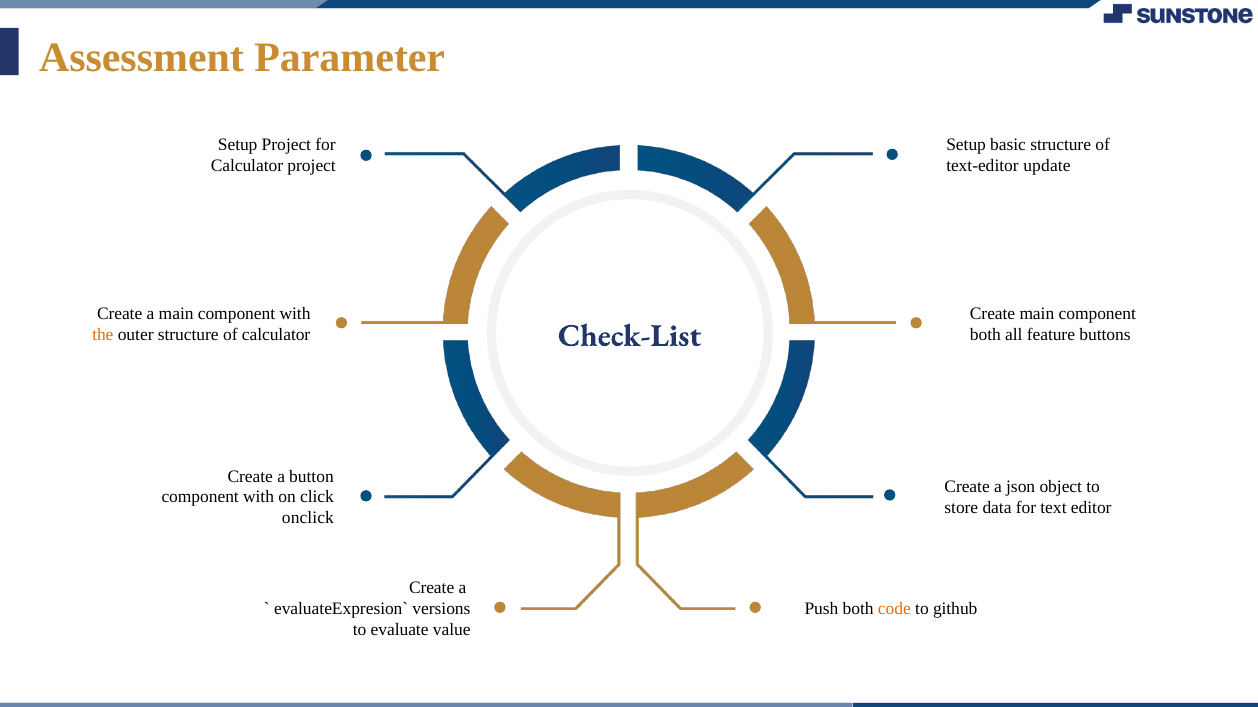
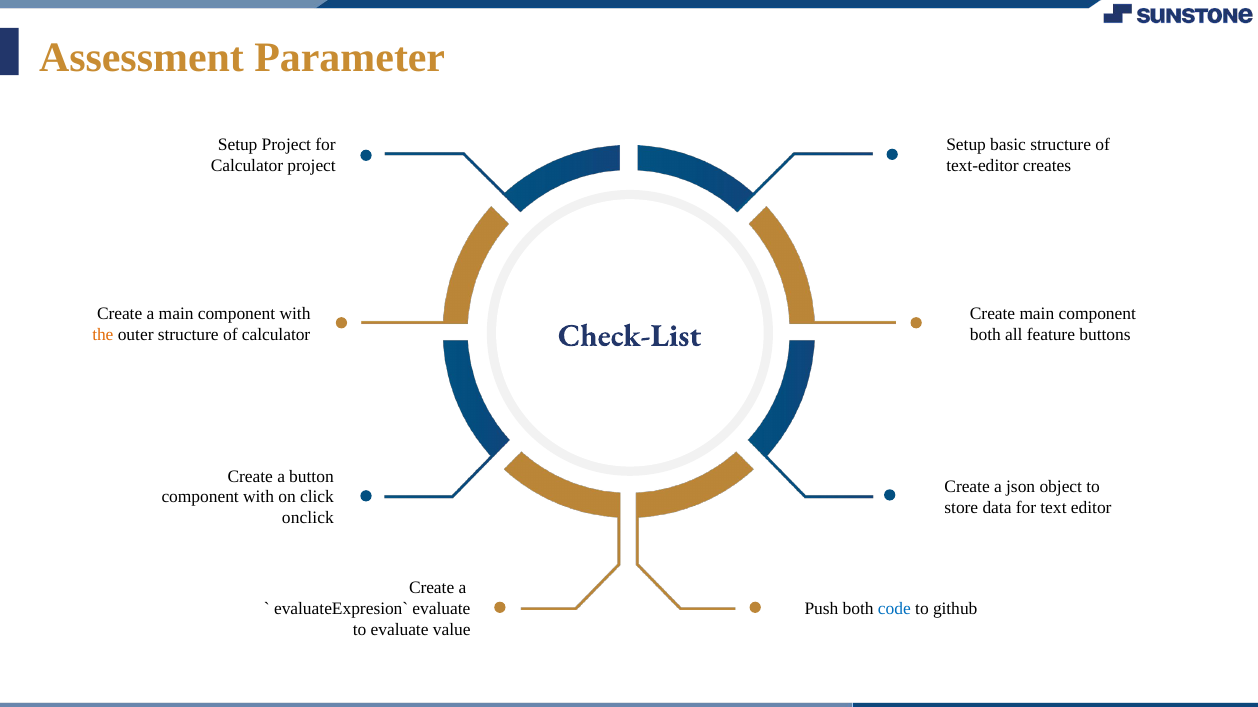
update: update -> creates
versions at (442, 609): versions -> evaluate
code colour: orange -> blue
